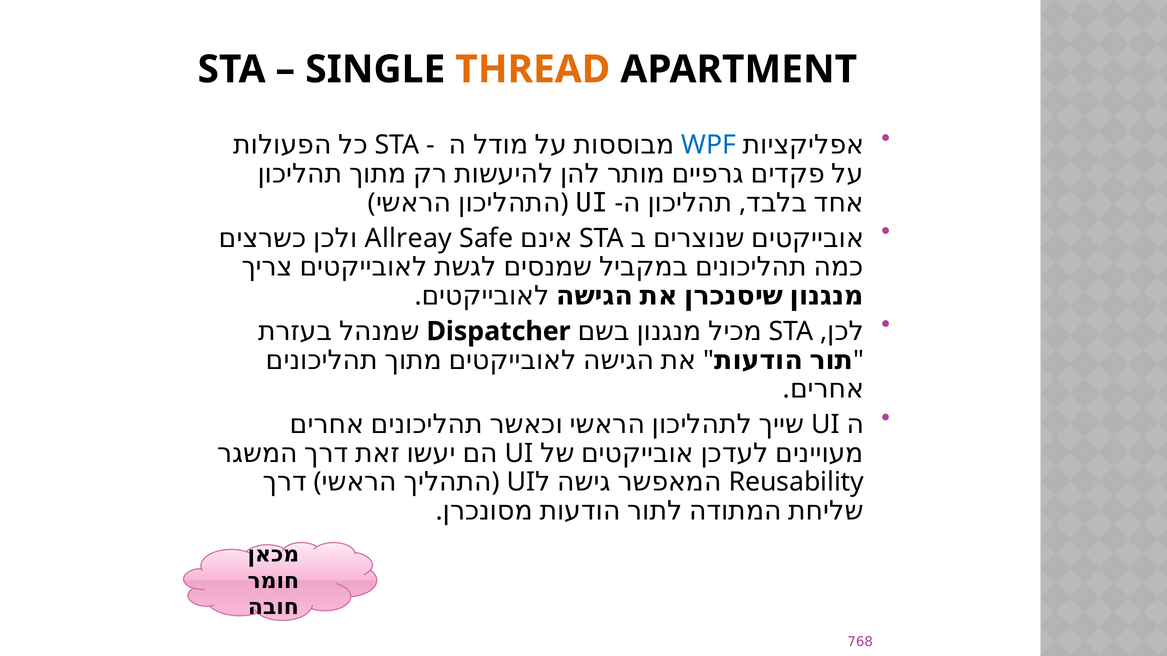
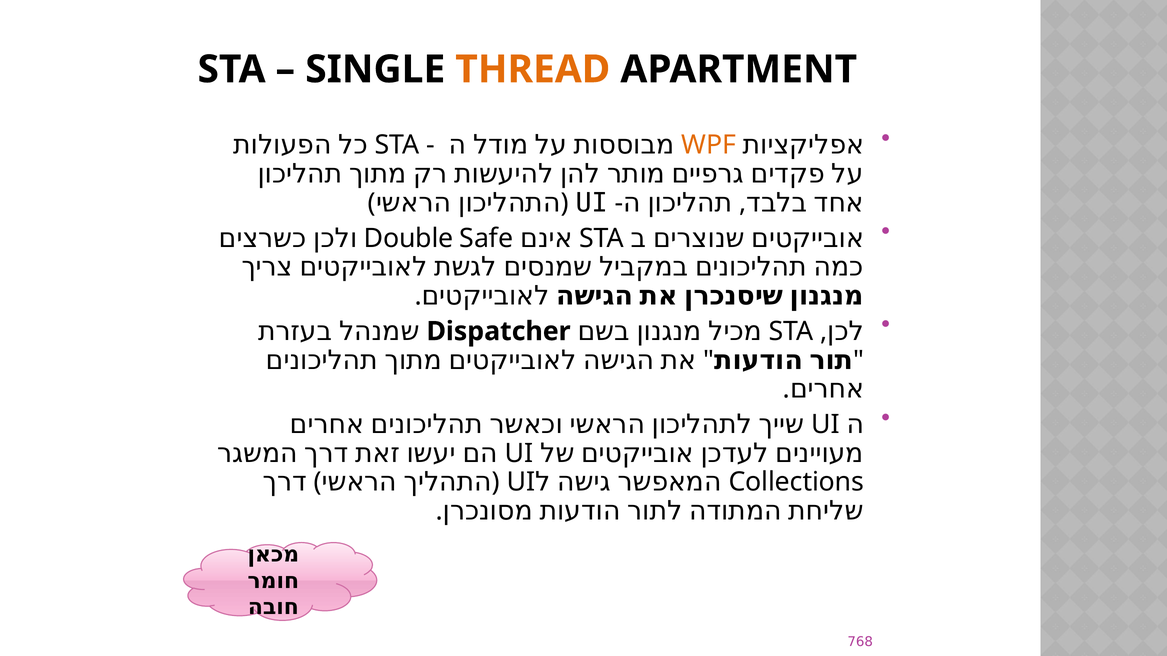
WPF colour: blue -> orange
Allreay: Allreay -> Double
Reusability: Reusability -> Collections
